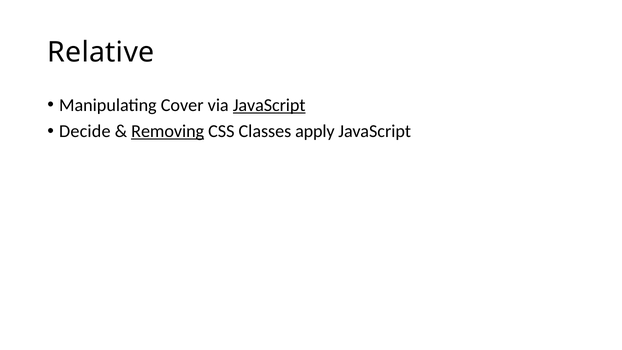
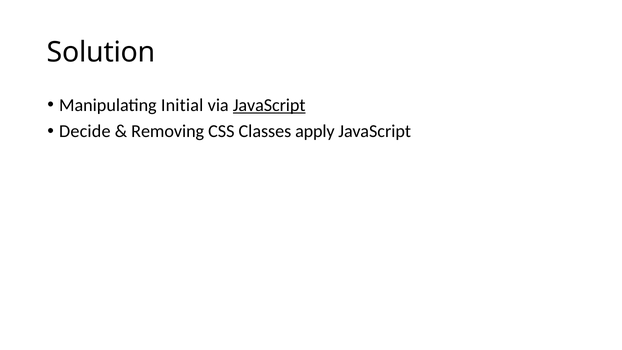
Relative: Relative -> Solution
Cover: Cover -> Initial
Removing underline: present -> none
